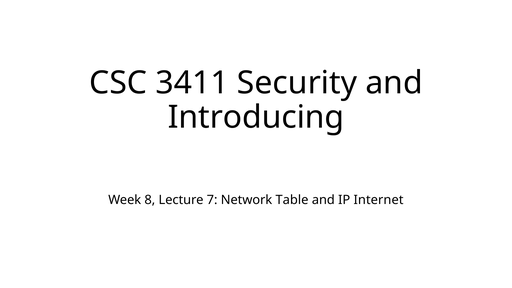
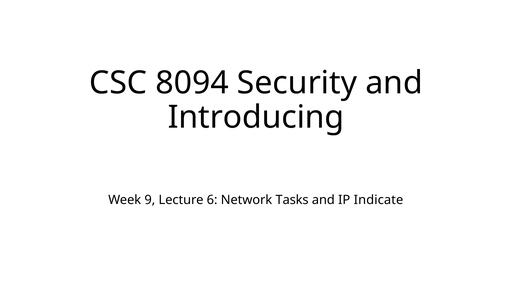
3411: 3411 -> 8094
8: 8 -> 9
7: 7 -> 6
Table: Table -> Tasks
Internet: Internet -> Indicate
